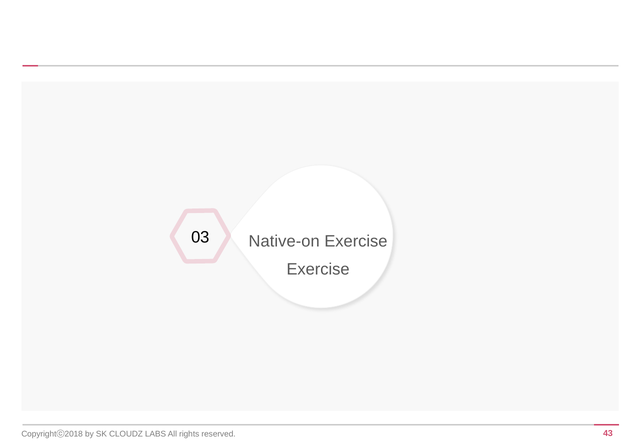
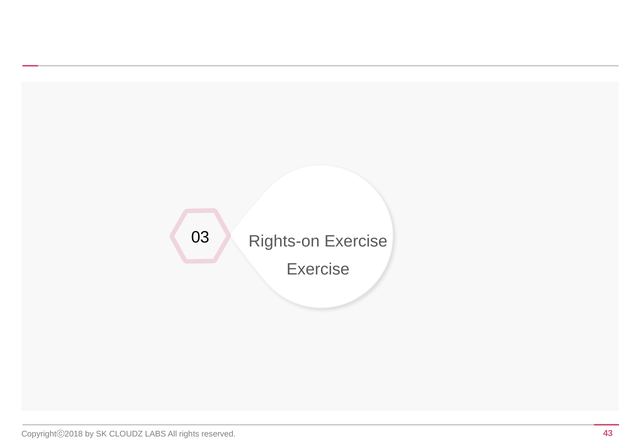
Native-on: Native-on -> Rights-on
